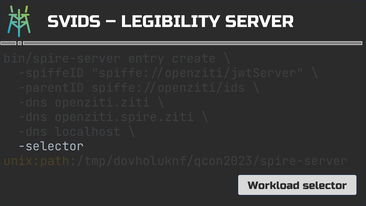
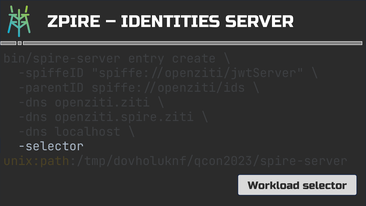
SVIDS: SVIDS -> ZPIRE
LEGIBILITY: LEGIBILITY -> IDENTITIES
